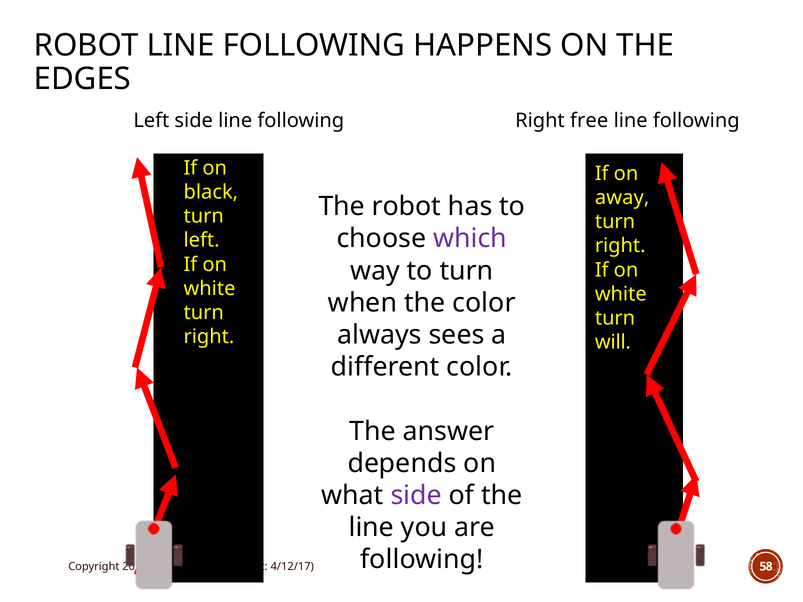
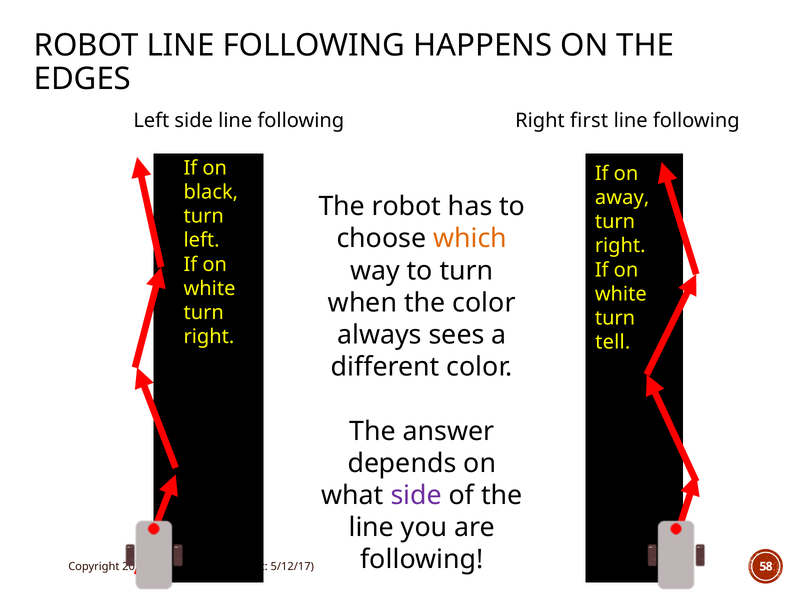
free: free -> first
which colour: purple -> orange
will: will -> tell
4/12/17: 4/12/17 -> 5/12/17
